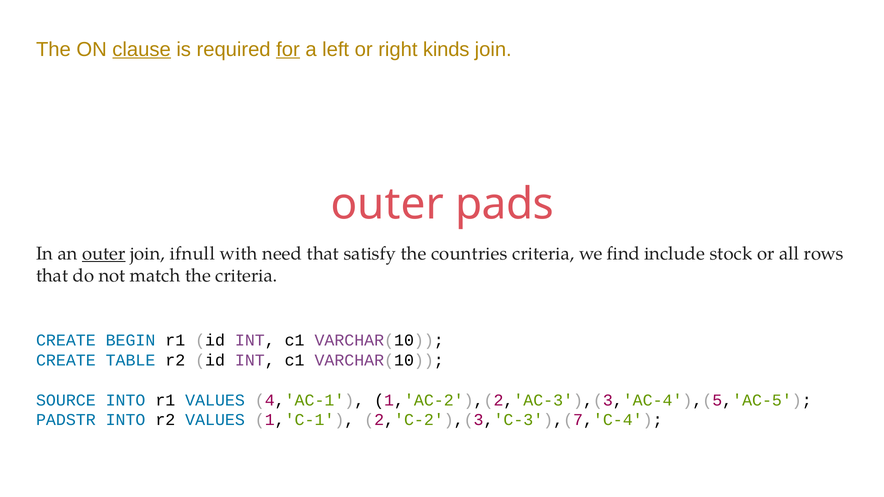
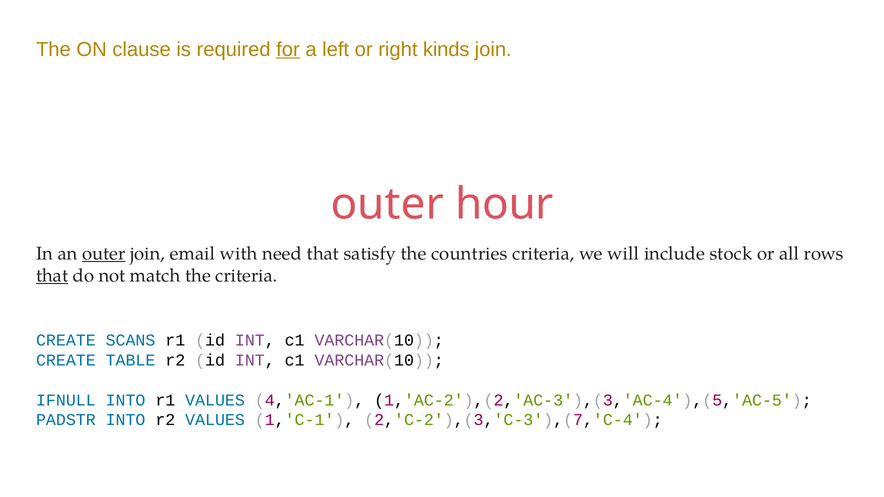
clause underline: present -> none
pads: pads -> hour
ifnull: ifnull -> email
find: find -> will
that at (52, 276) underline: none -> present
BEGIN: BEGIN -> SCANS
SOURCE: SOURCE -> IFNULL
